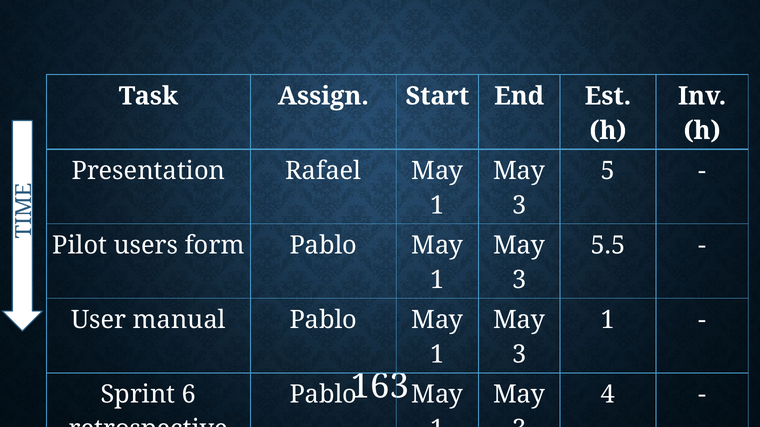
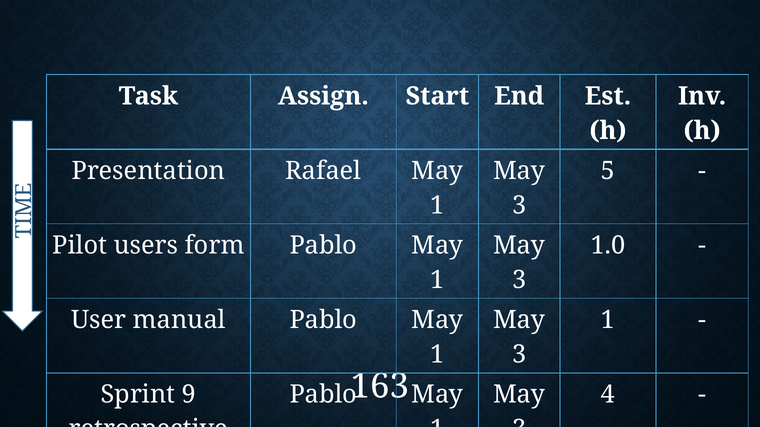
5.5: 5.5 -> 1.0
6: 6 -> 9
